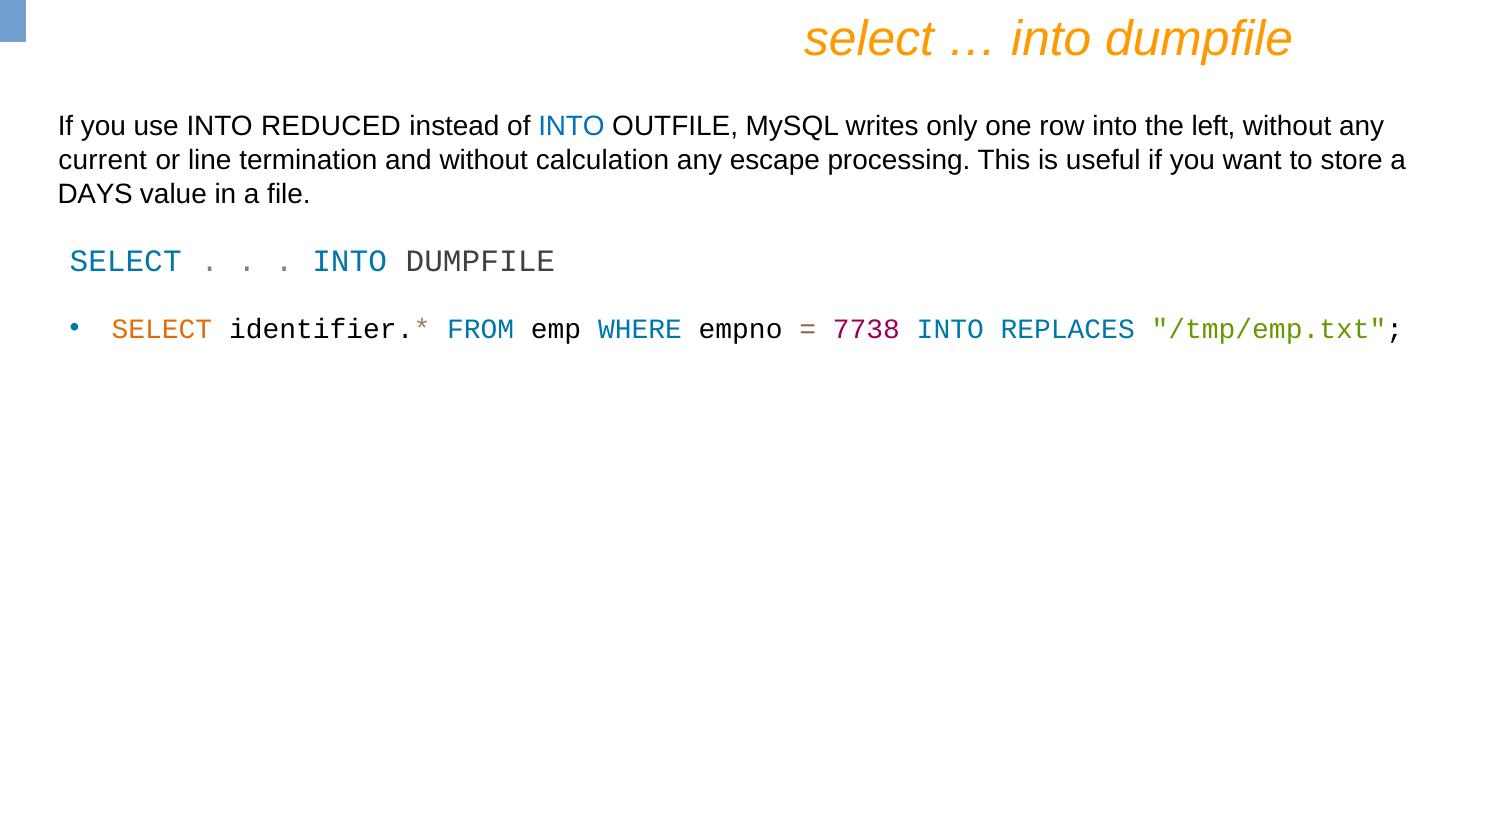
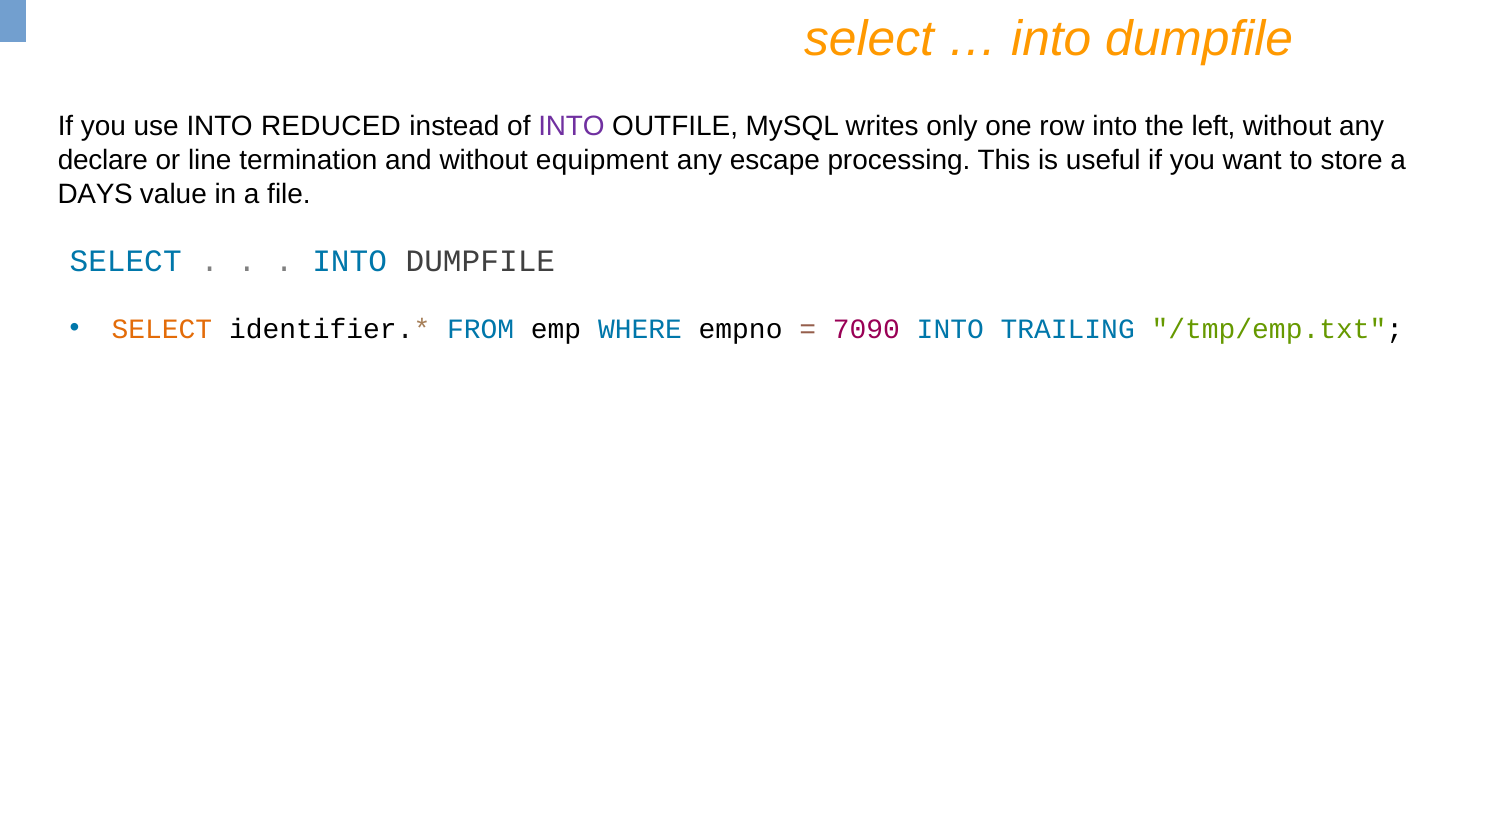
INTO at (571, 127) colour: blue -> purple
current: current -> declare
calculation: calculation -> equipment
7738: 7738 -> 7090
REPLACES: REPLACES -> TRAILING
